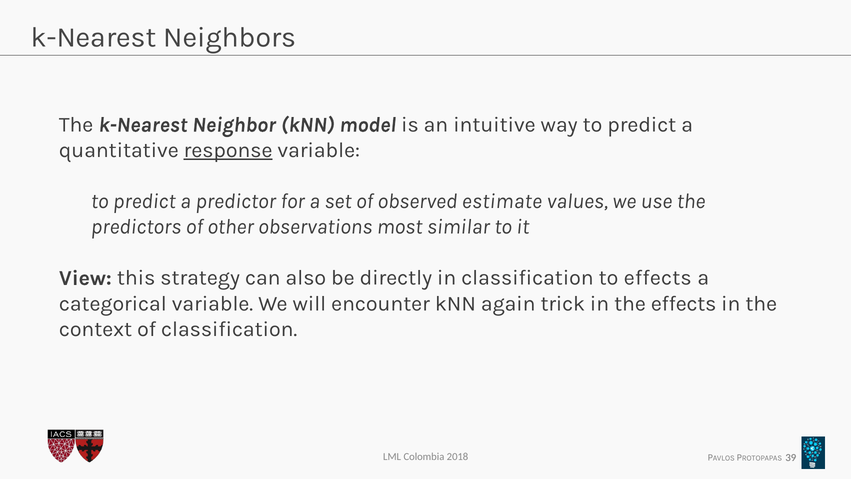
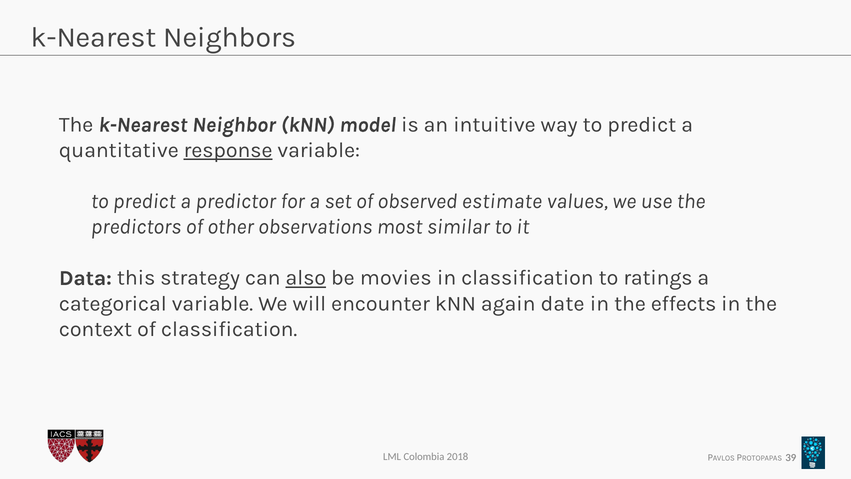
View: View -> Data
also underline: none -> present
directly: directly -> movies
to effects: effects -> ratings
trick: trick -> date
